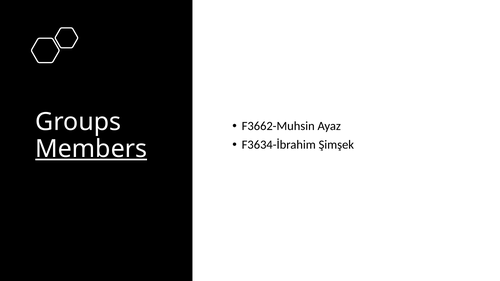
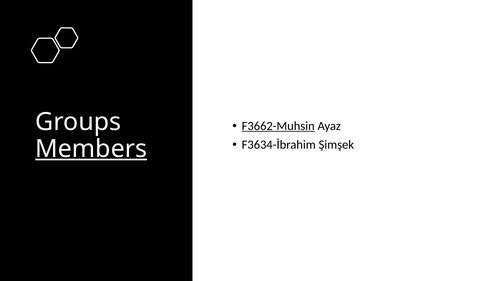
F3662-Muhsin underline: none -> present
